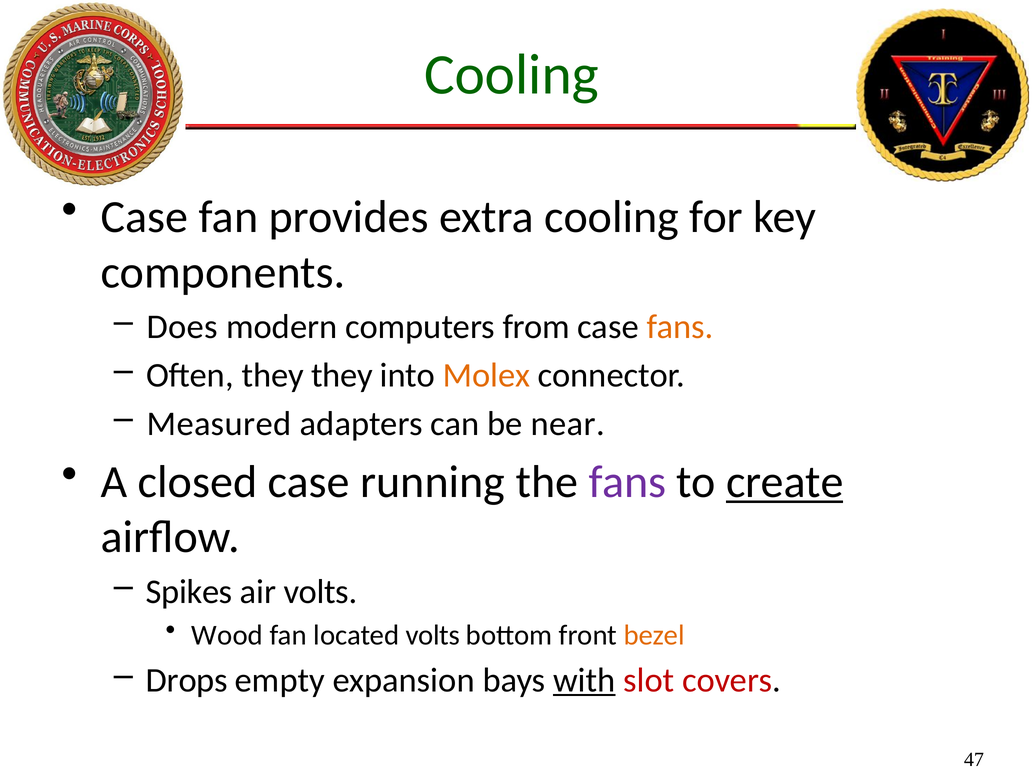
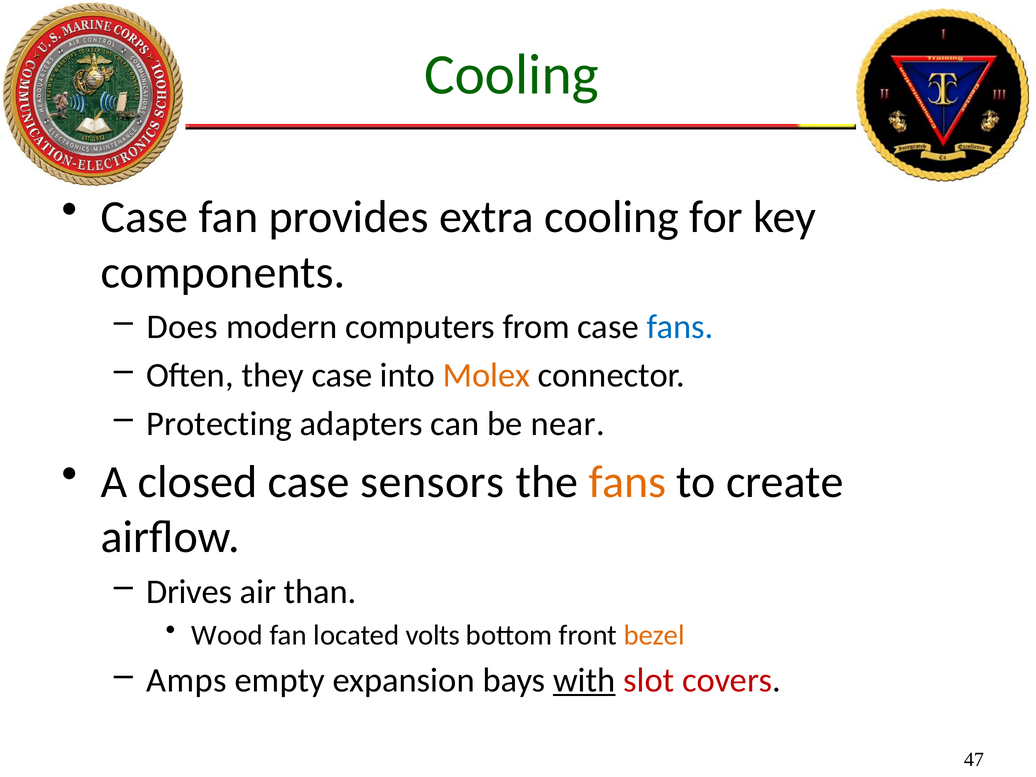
fans at (680, 327) colour: orange -> blue
they they: they -> case
Measured: Measured -> Protecting
running: running -> sensors
fans at (627, 482) colour: purple -> orange
create underline: present -> none
Spikes: Spikes -> Drives
air volts: volts -> than
Drops: Drops -> Amps
